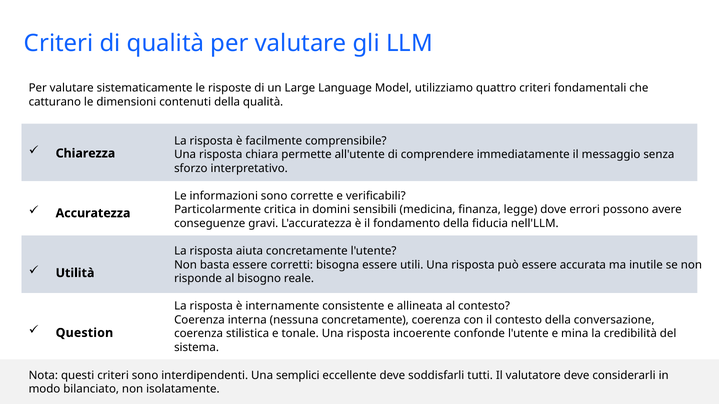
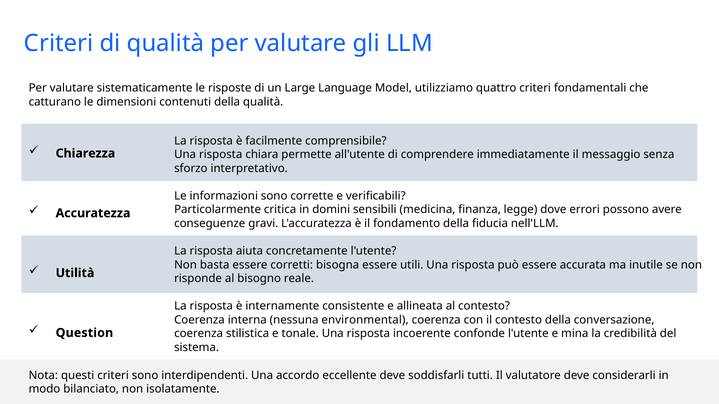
nessuna concretamente: concretamente -> environmental
semplici: semplici -> accordo
